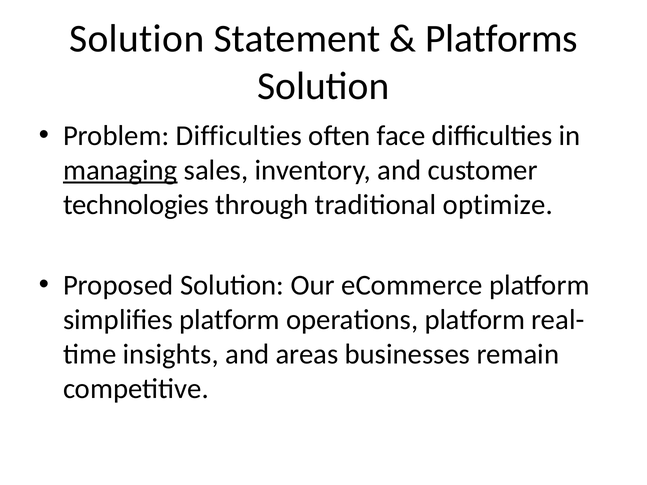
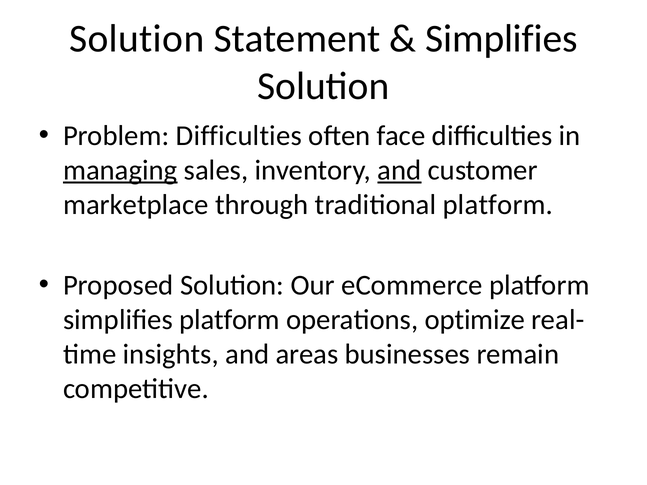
Platforms at (502, 39): Platforms -> Simplifies
and at (399, 170) underline: none -> present
technologies: technologies -> marketplace
traditional optimize: optimize -> platform
operations platform: platform -> optimize
